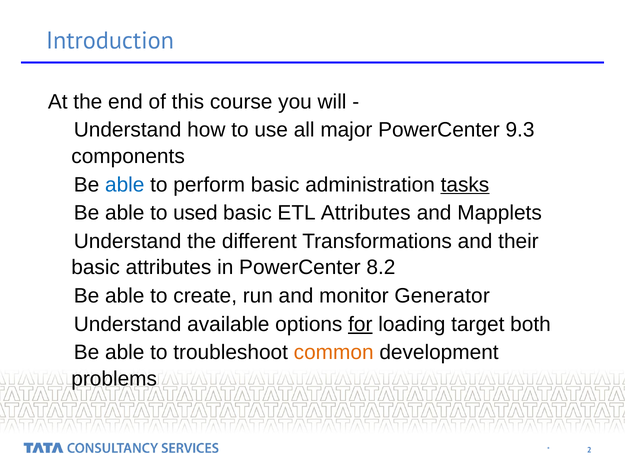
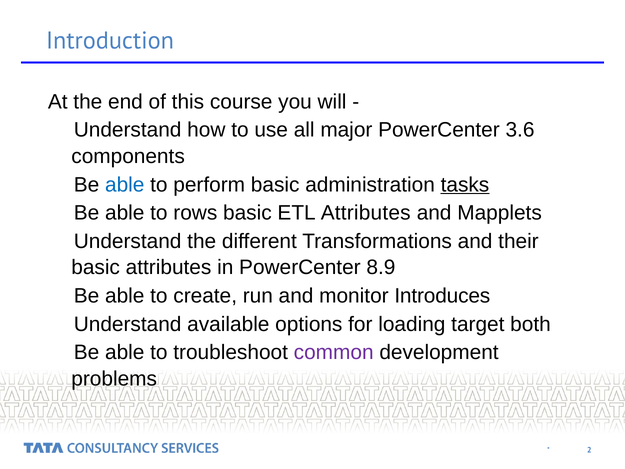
9.3: 9.3 -> 3.6
used: used -> rows
8.2: 8.2 -> 8.9
Generator: Generator -> Introduces
for underline: present -> none
common colour: orange -> purple
